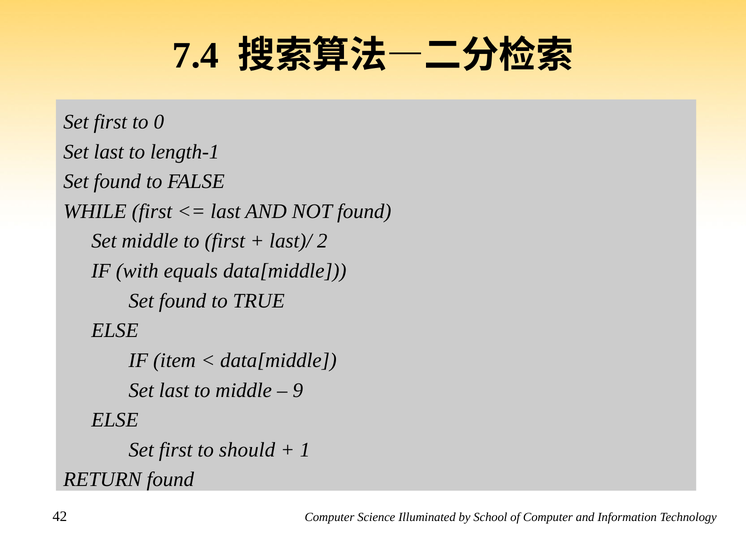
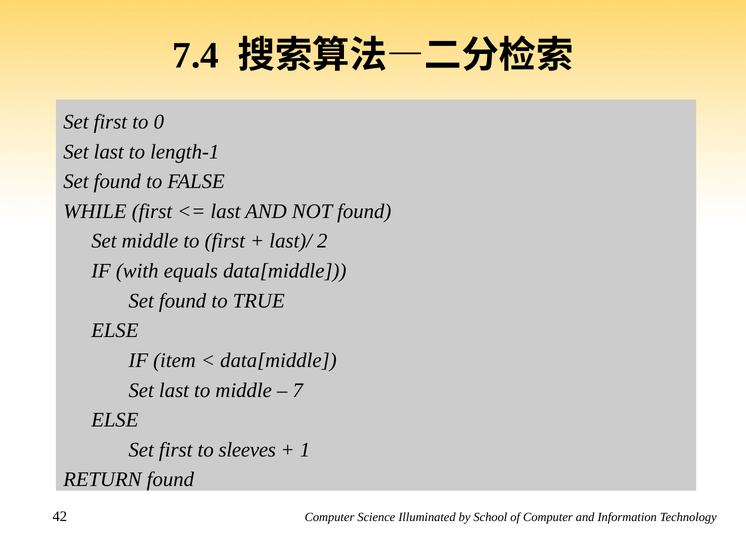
9: 9 -> 7
should: should -> sleeves
